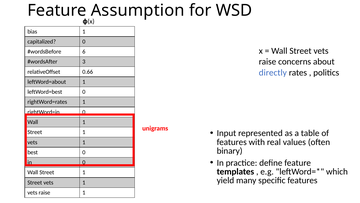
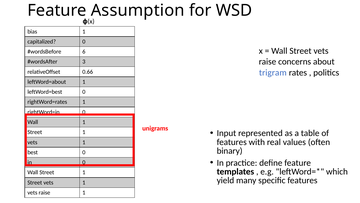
directly: directly -> trigram
